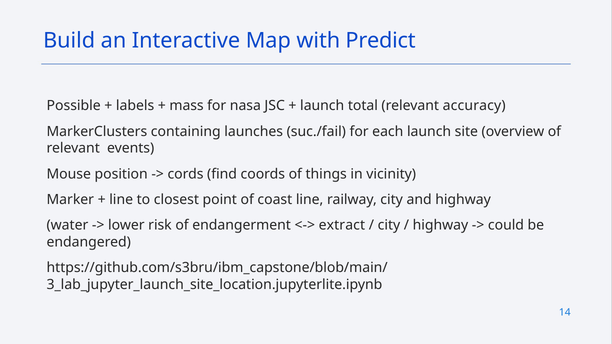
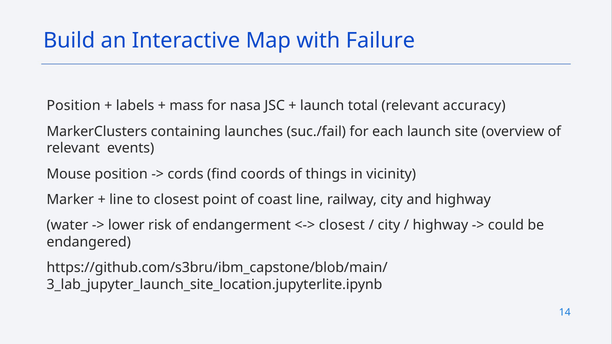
Predict: Predict -> Failure
Possible at (74, 106): Possible -> Position
extract at (342, 225): extract -> closest
